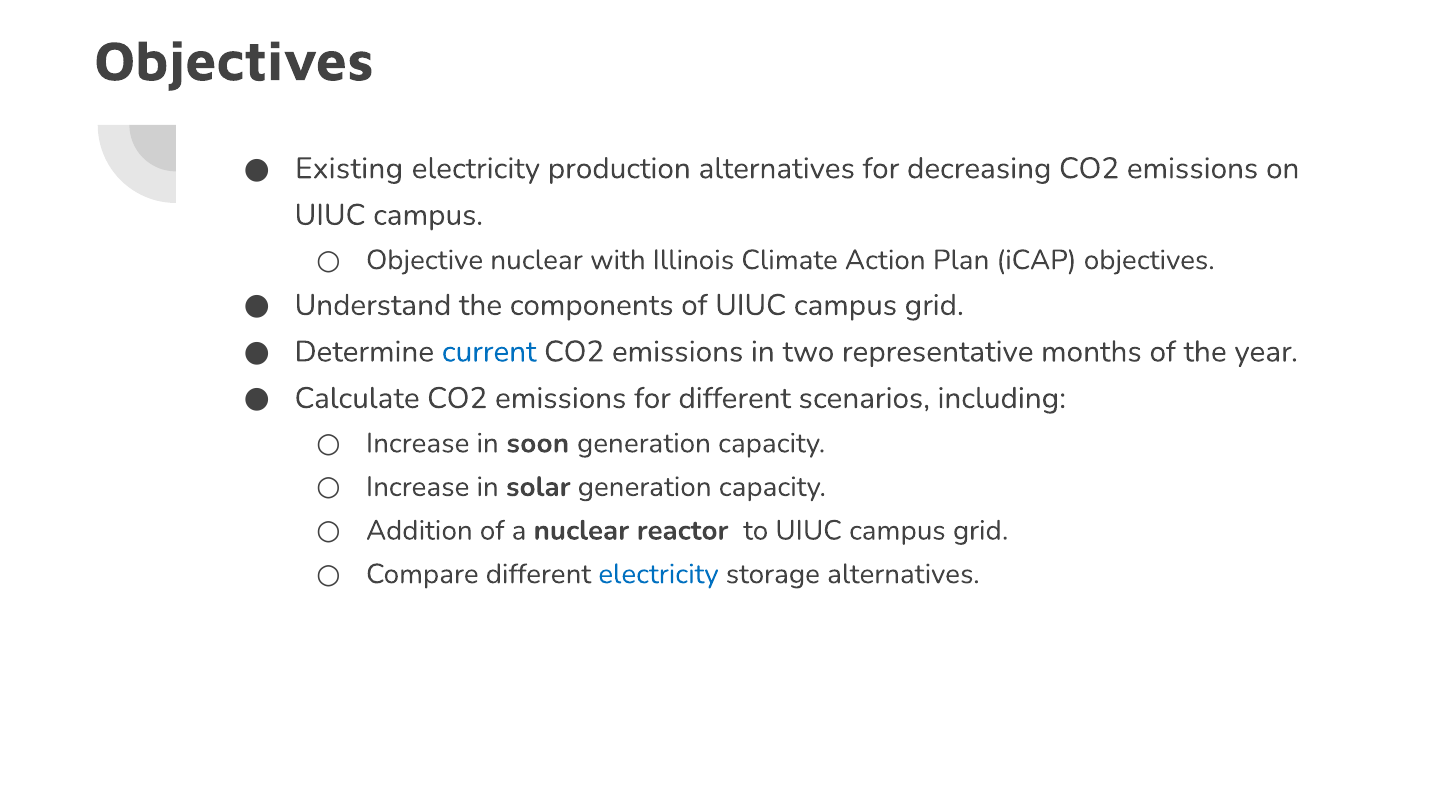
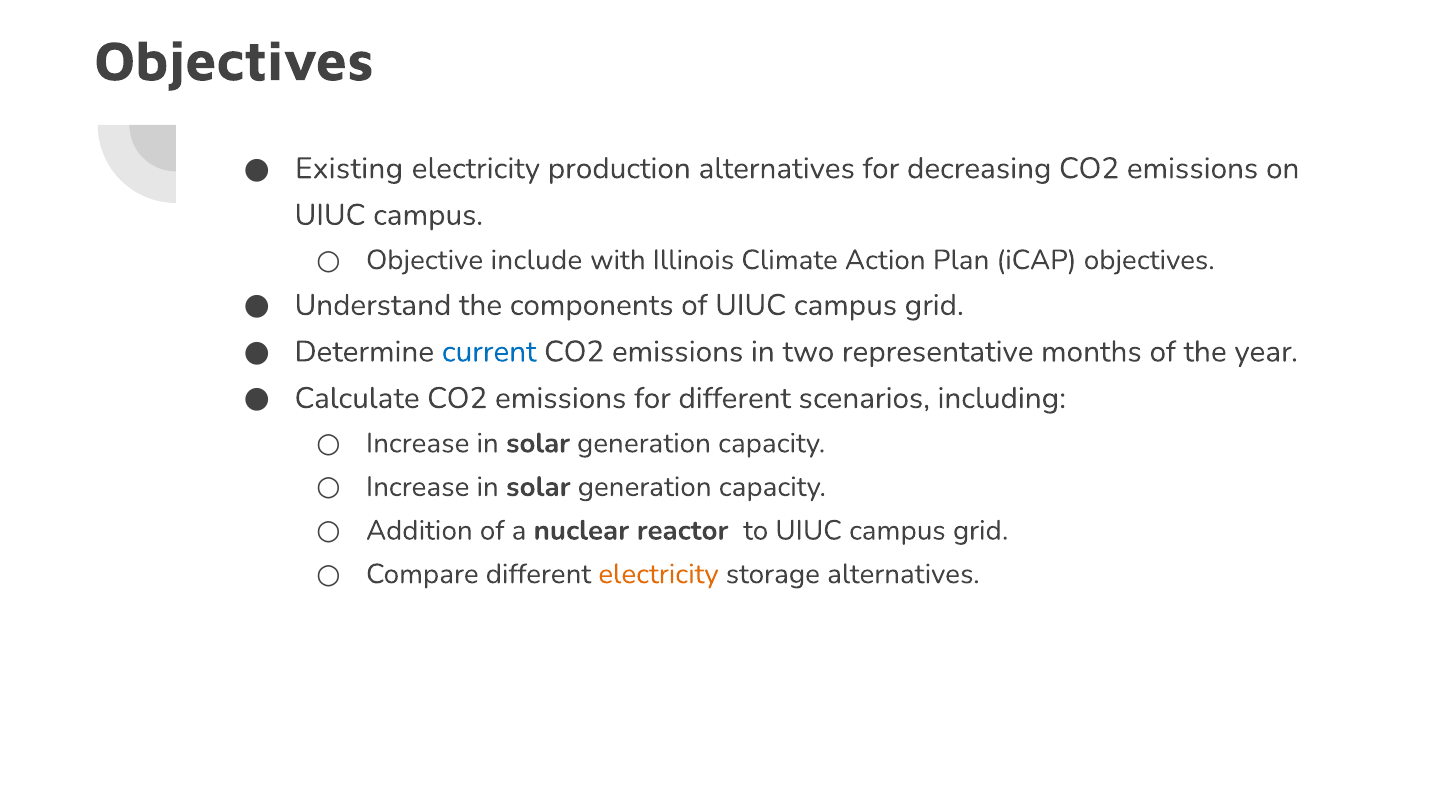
Objective nuclear: nuclear -> include
soon at (538, 443): soon -> solar
electricity at (658, 574) colour: blue -> orange
